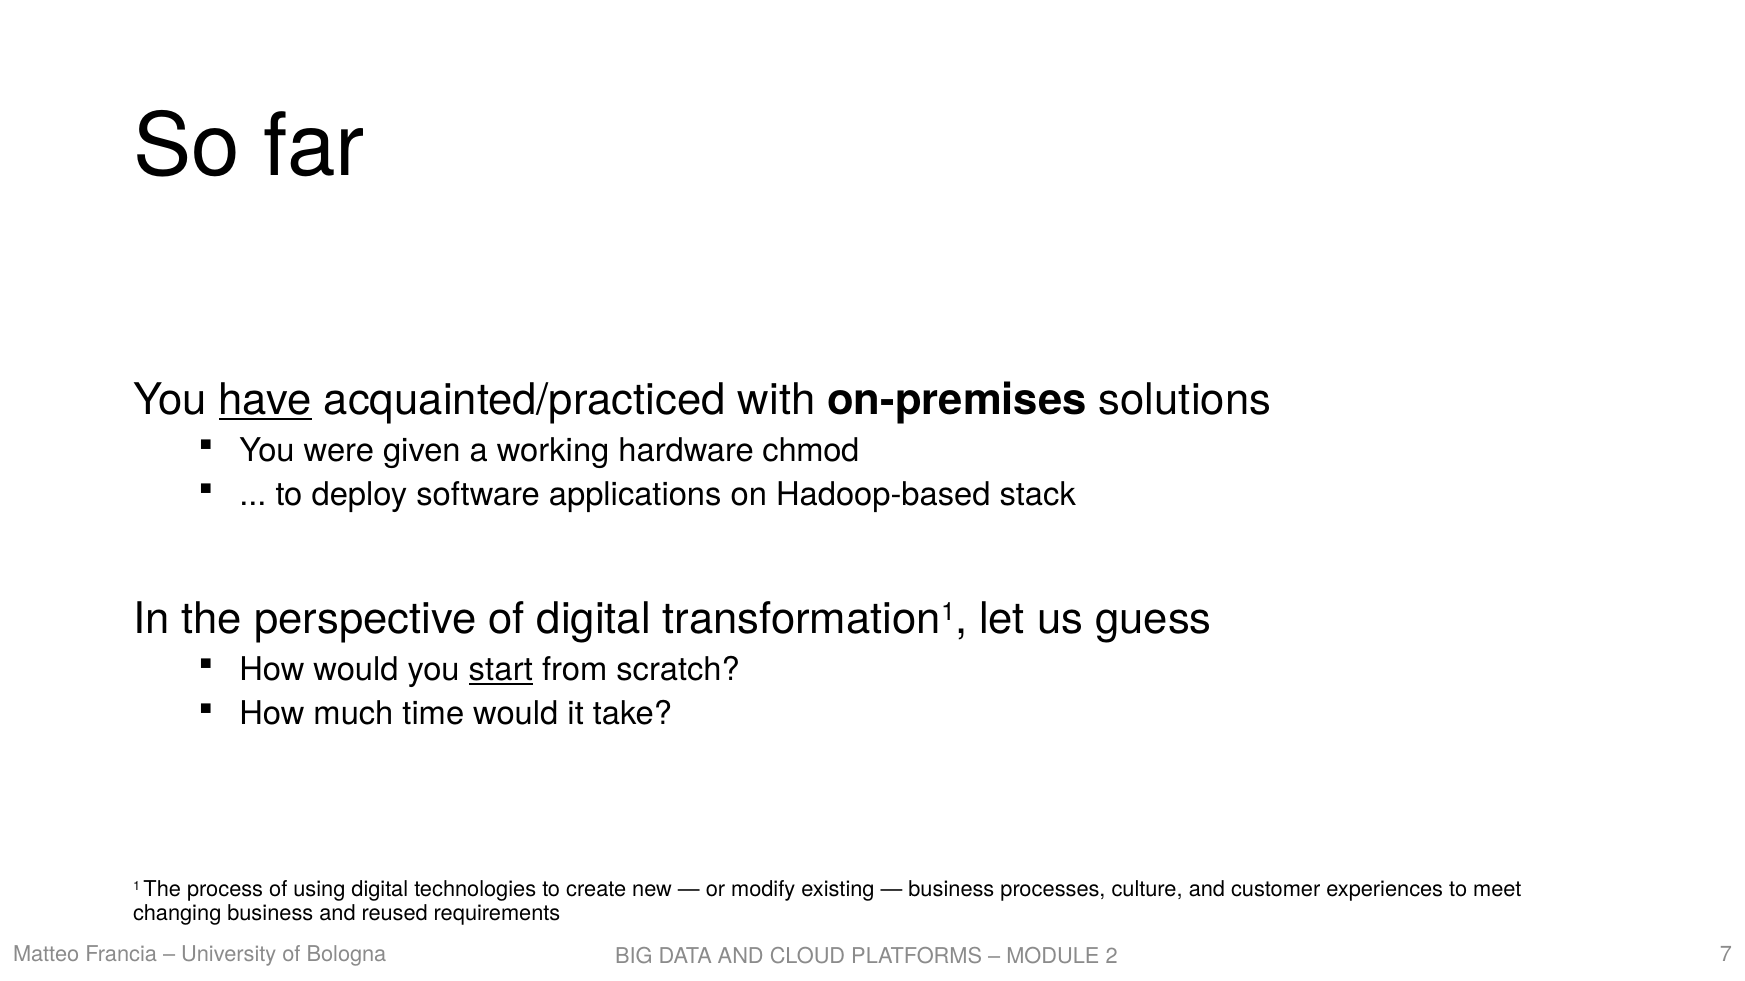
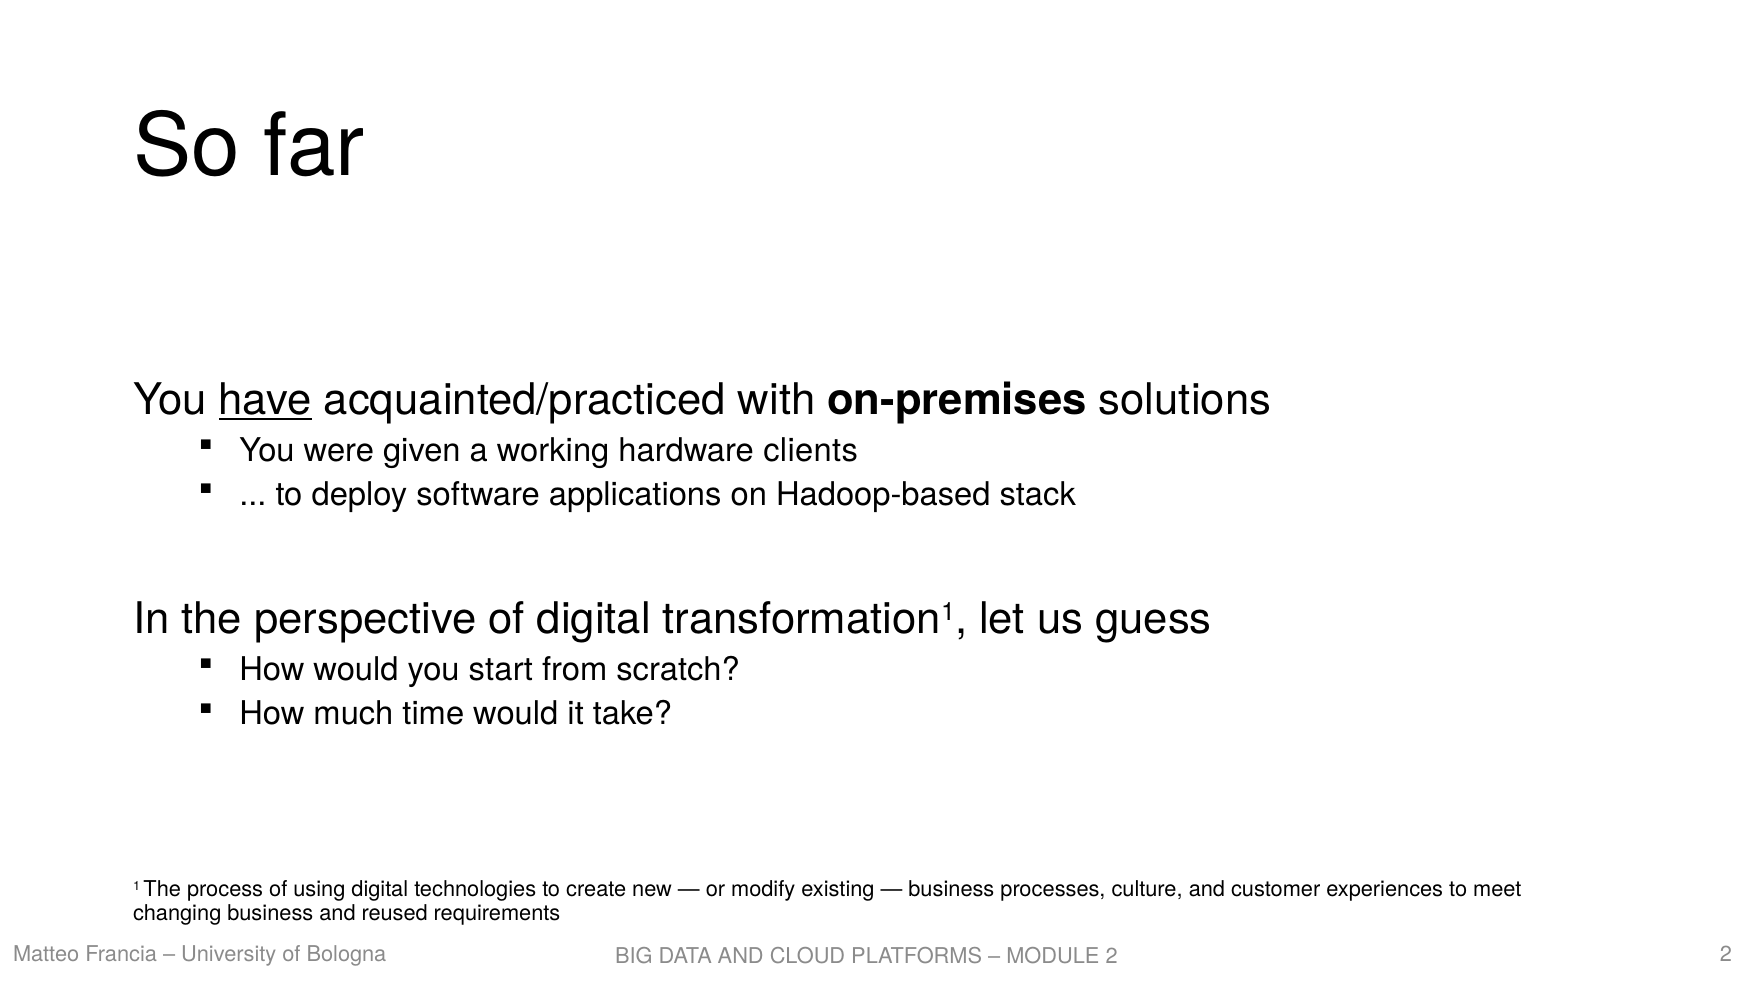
chmod: chmod -> clients
start underline: present -> none
Bologna 7: 7 -> 2
